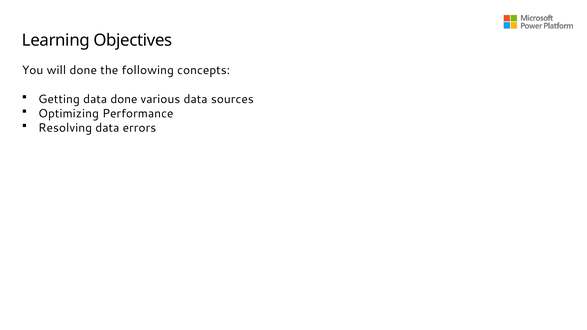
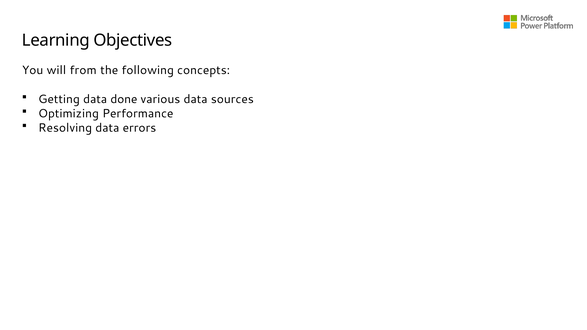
will done: done -> from
